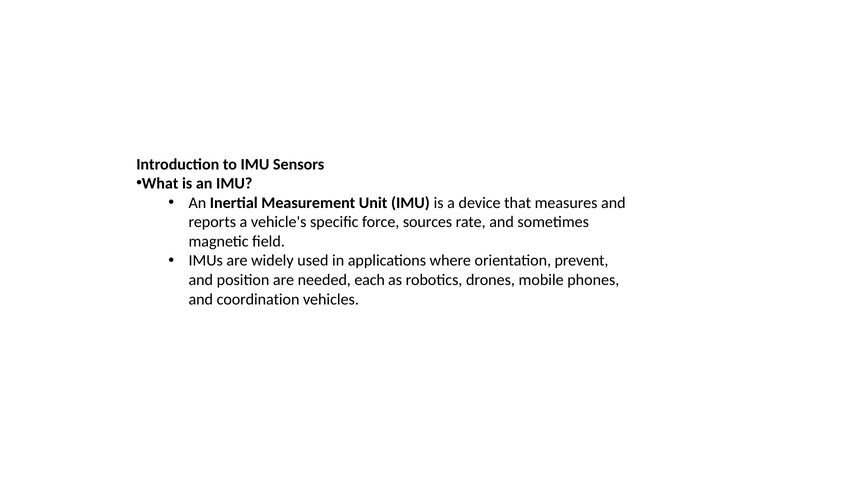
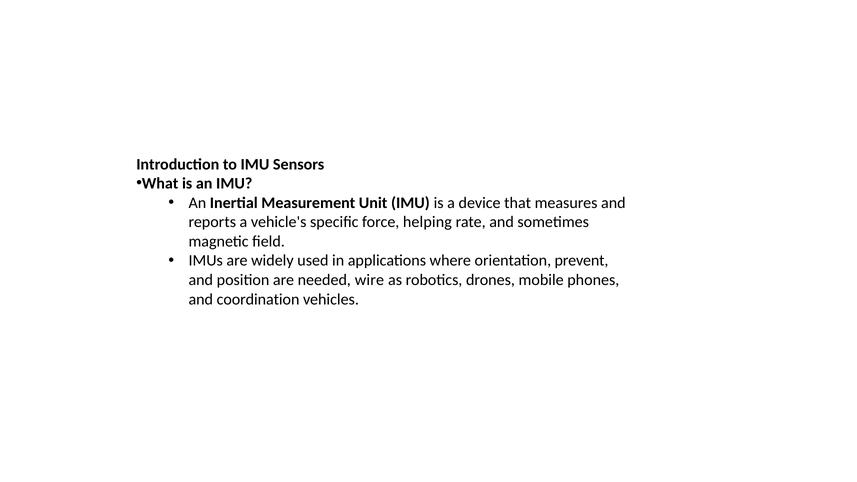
sources: sources -> helping
each: each -> wire
